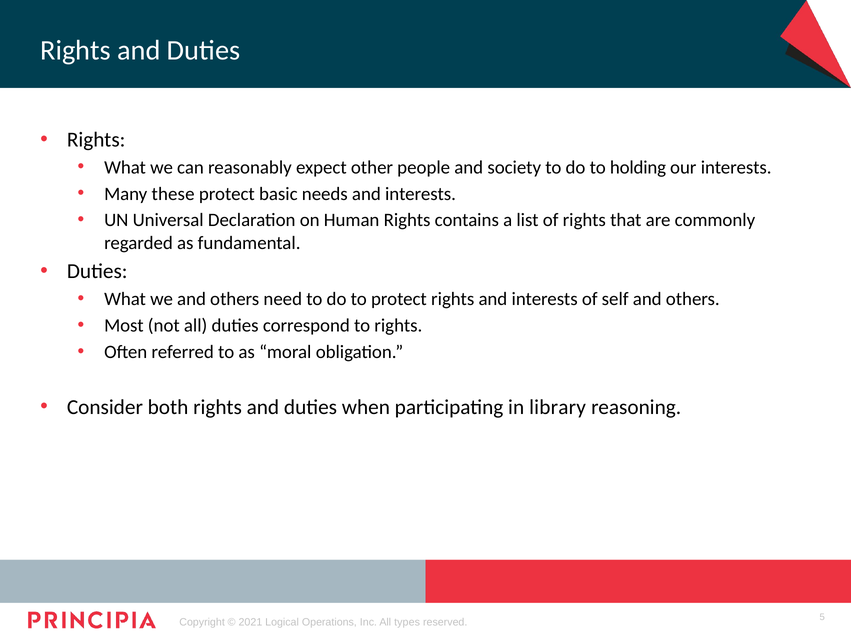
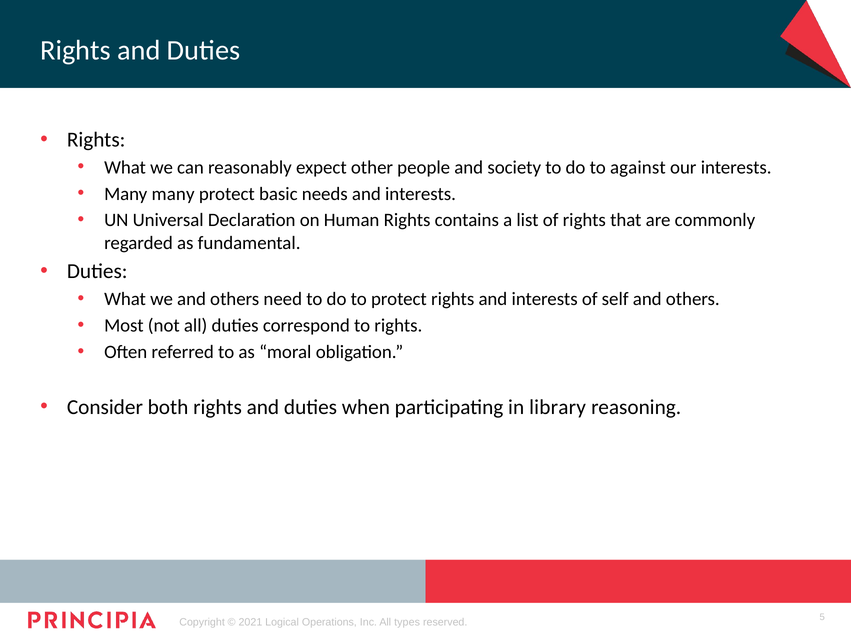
holding: holding -> against
Many these: these -> many
